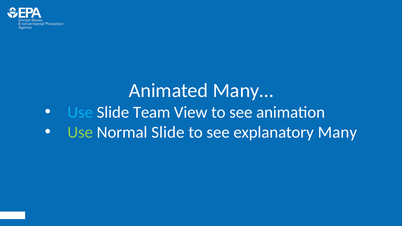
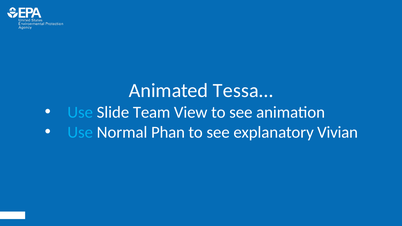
Many…: Many… -> Tessa…
Use at (80, 132) colour: light green -> light blue
Normal Slide: Slide -> Phan
Many: Many -> Vivian
